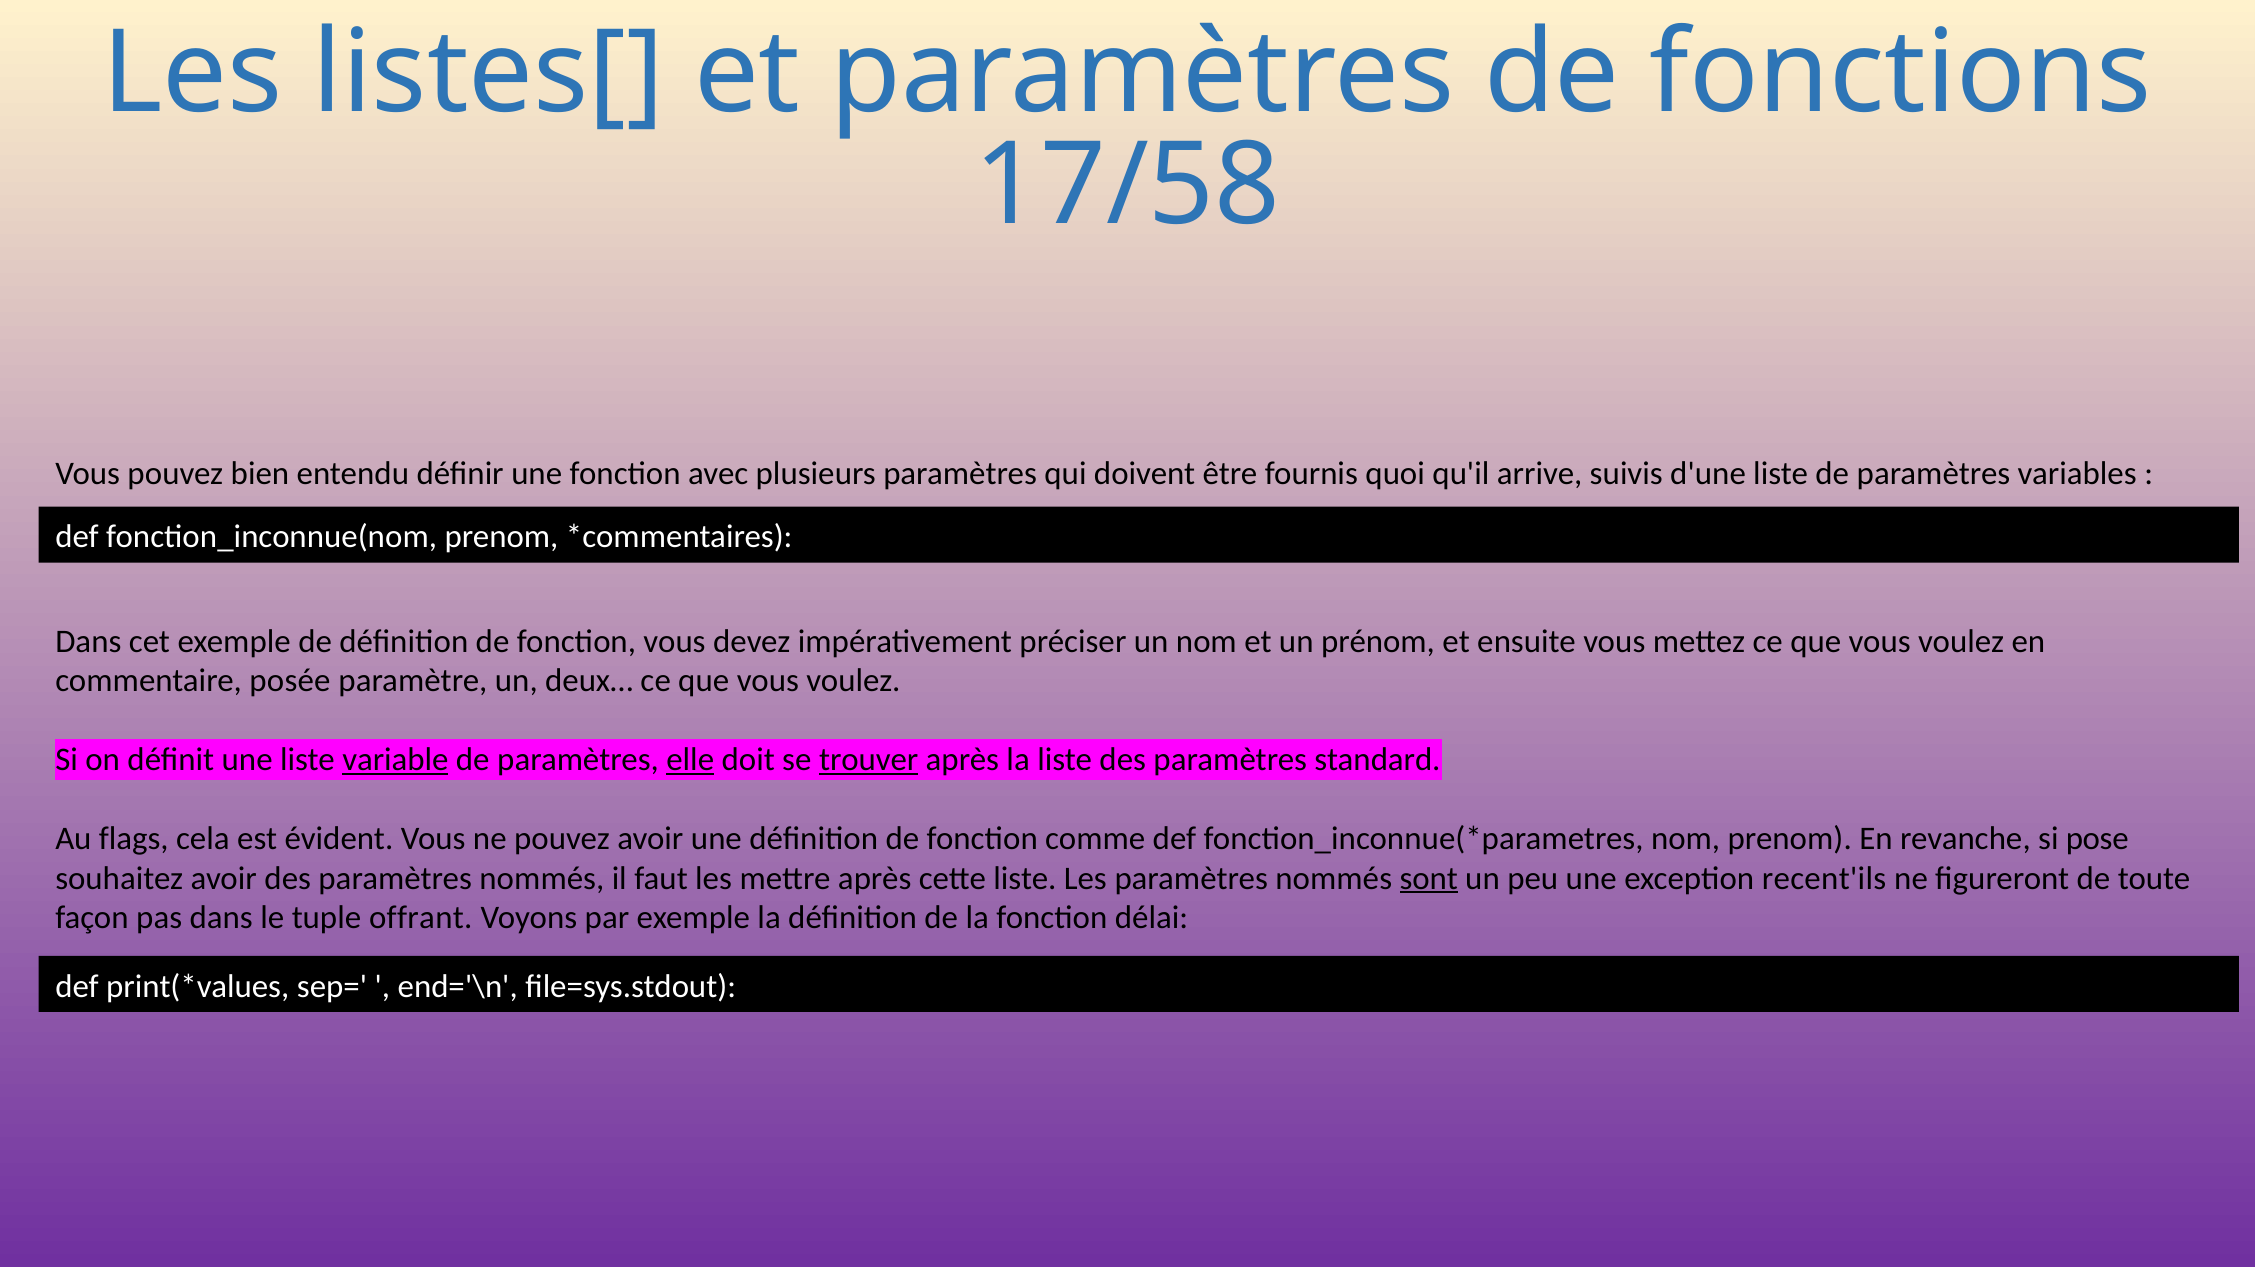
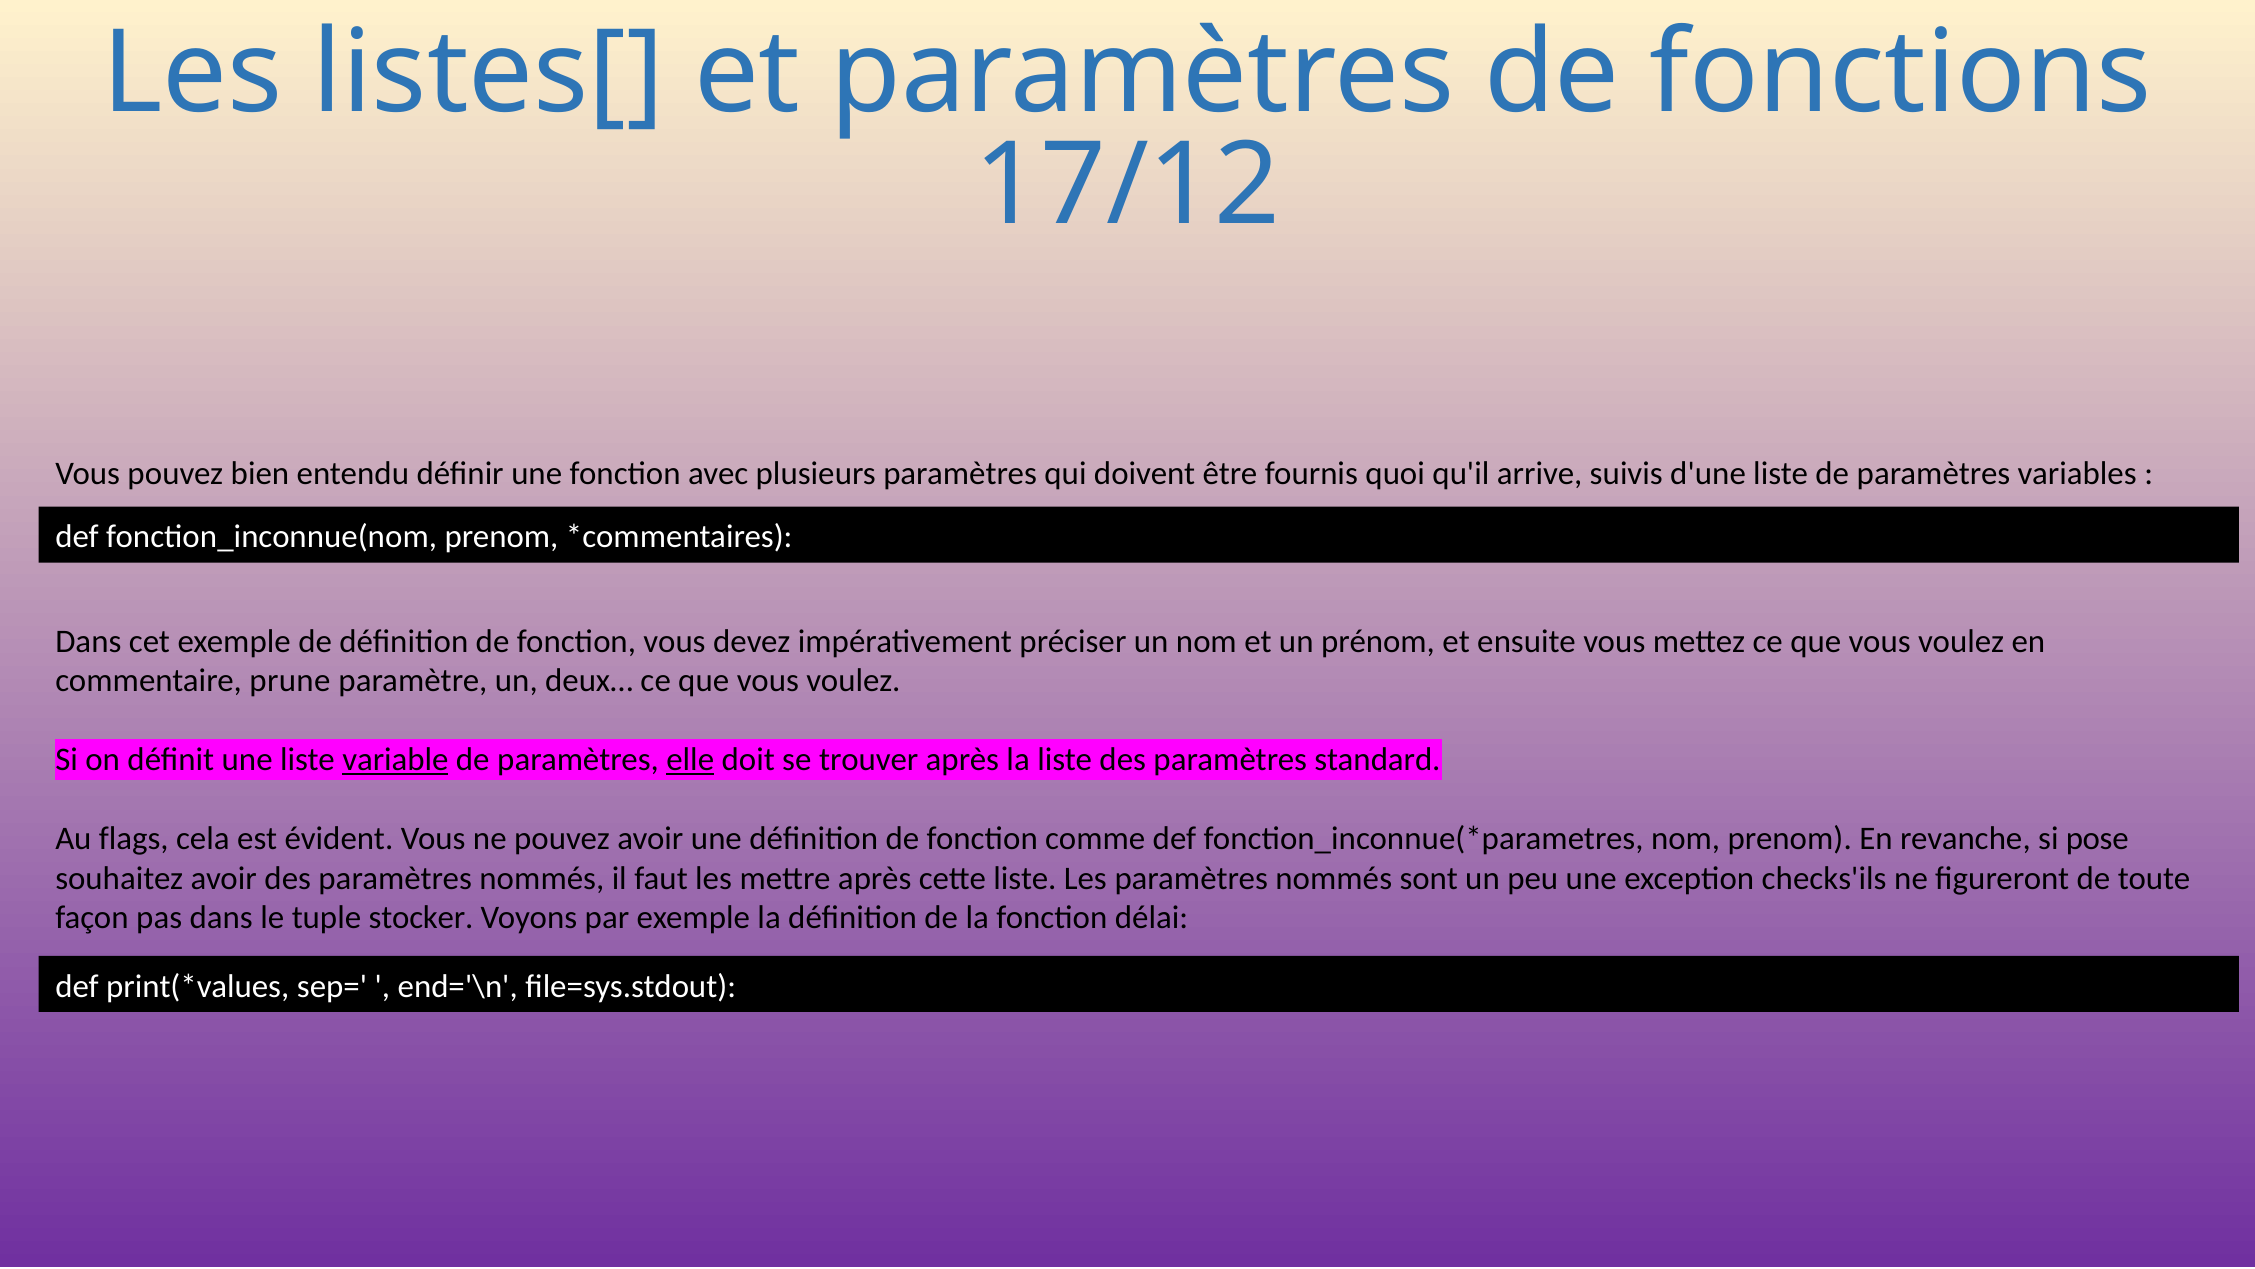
17/58: 17/58 -> 17/12
posée: posée -> prune
trouver underline: present -> none
sont underline: present -> none
recent'ils: recent'ils -> checks'ils
offrant: offrant -> stocker
